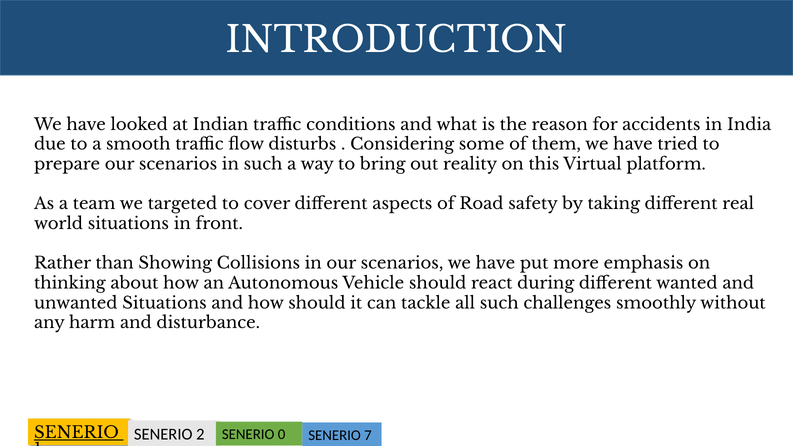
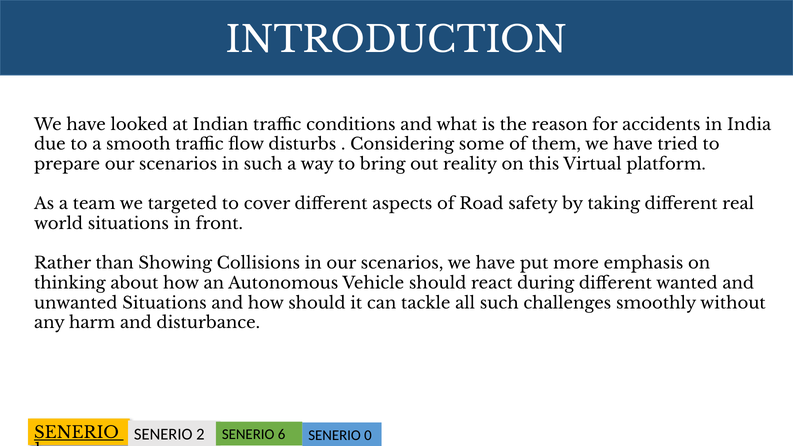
0: 0 -> 6
7: 7 -> 0
